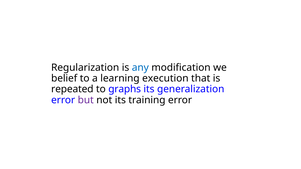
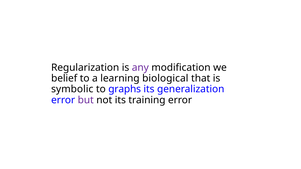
any colour: blue -> purple
execution: execution -> biological
repeated: repeated -> symbolic
